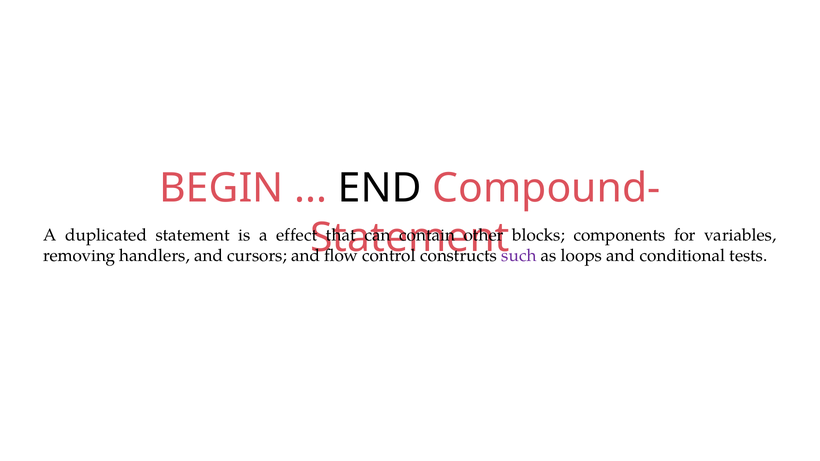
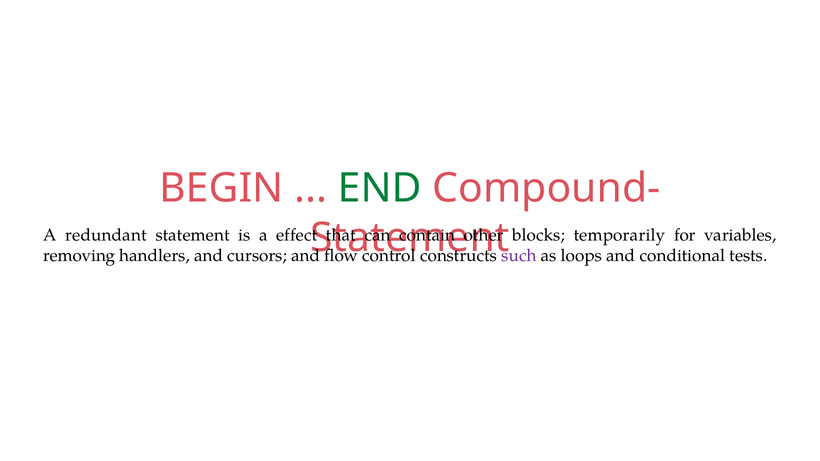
END colour: black -> green
duplicated: duplicated -> redundant
components: components -> temporarily
